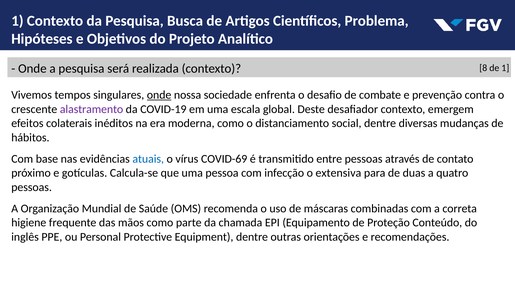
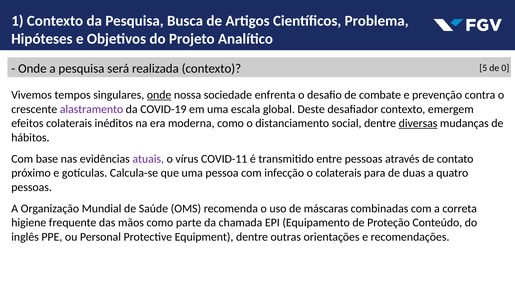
8: 8 -> 5
de 1: 1 -> 0
diversas underline: none -> present
atuais colour: blue -> purple
COVID-69: COVID-69 -> COVID-11
o extensiva: extensiva -> colaterais
